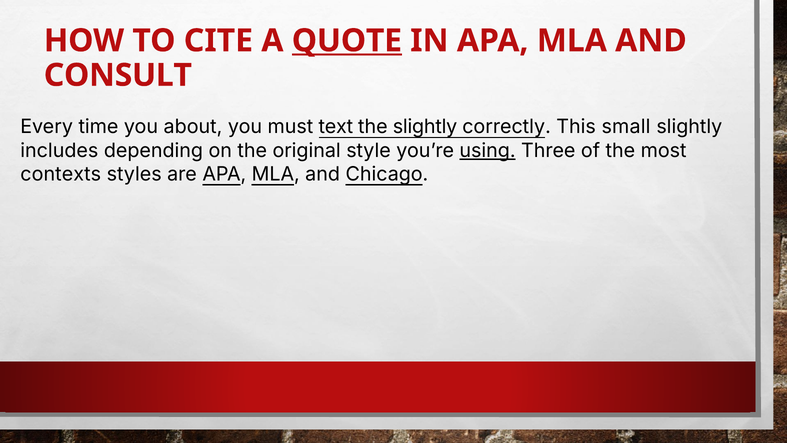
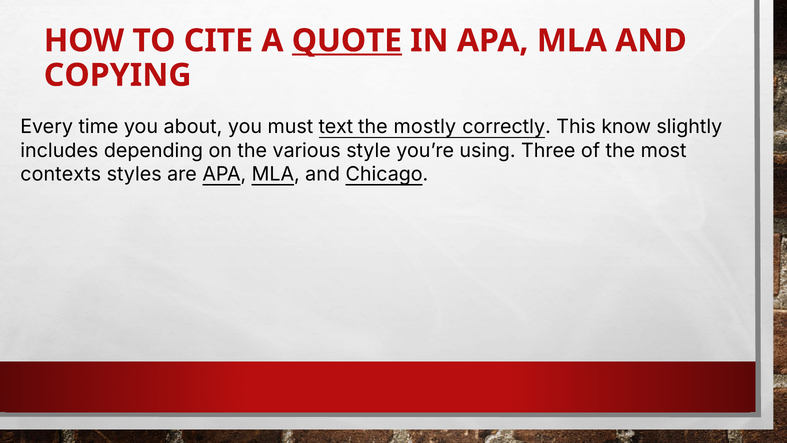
CONSULT: CONSULT -> COPYING
the slightly: slightly -> mostly
small: small -> know
original: original -> various
using underline: present -> none
